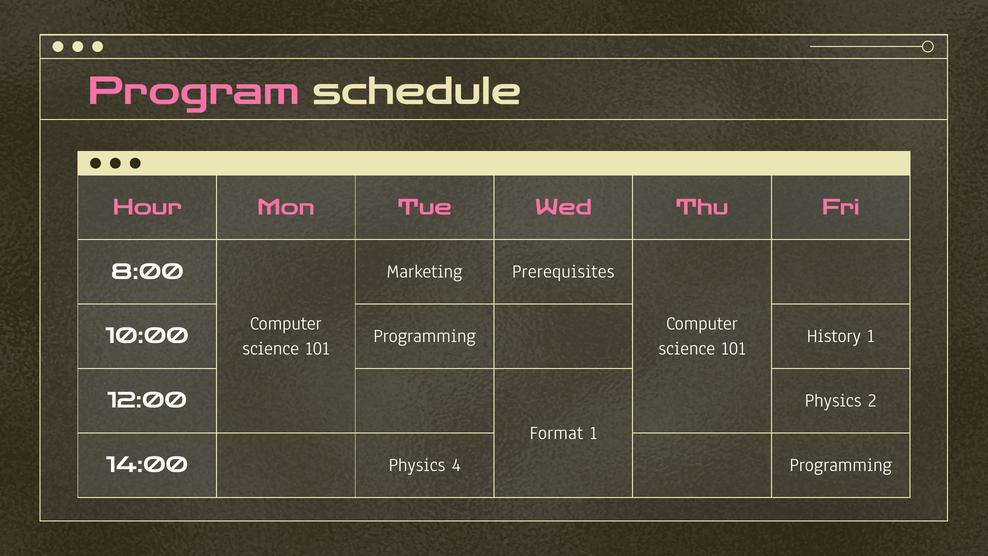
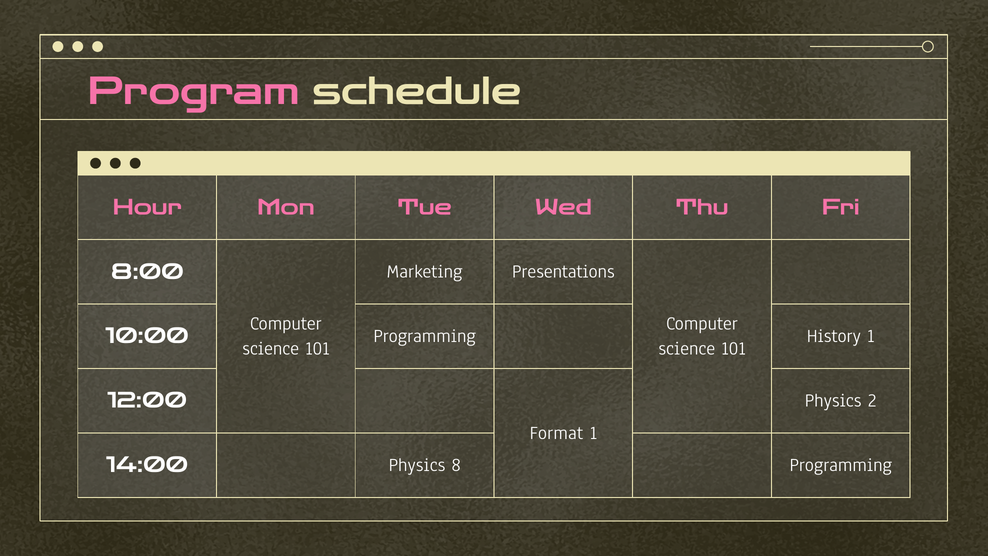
Prerequisites: Prerequisites -> Presentations
4: 4 -> 8
